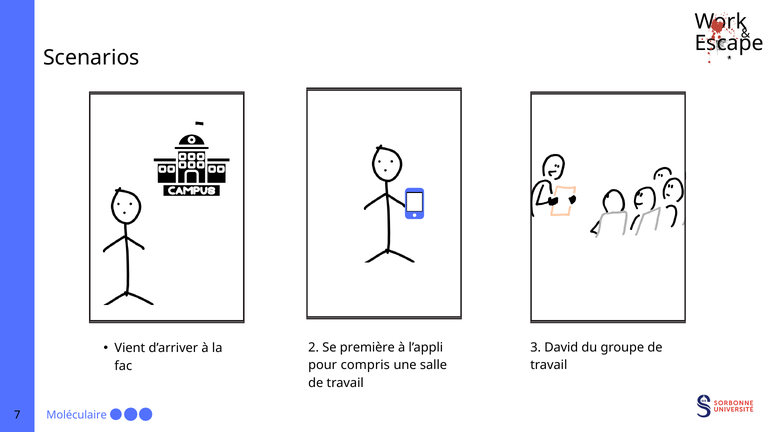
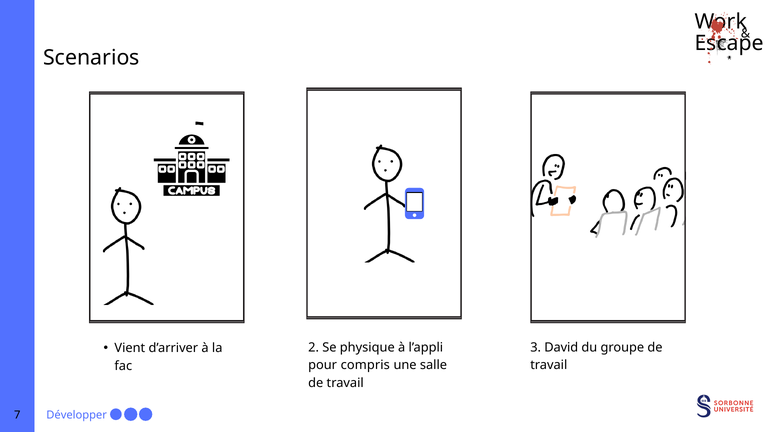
première: première -> physique
Moléculaire: Moléculaire -> Développer
